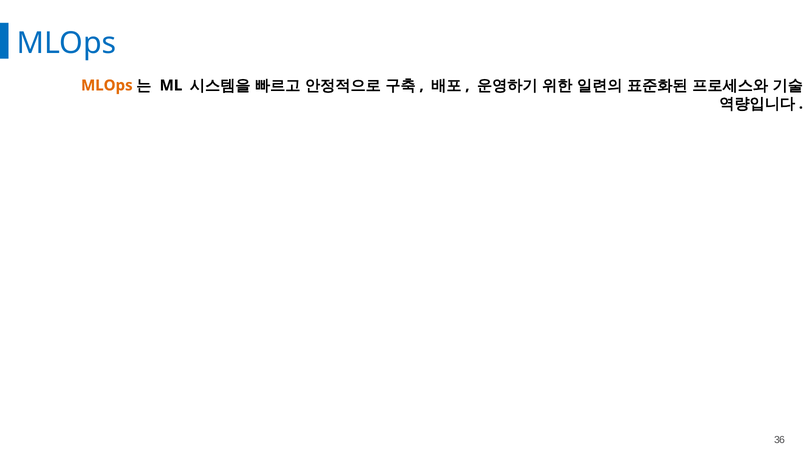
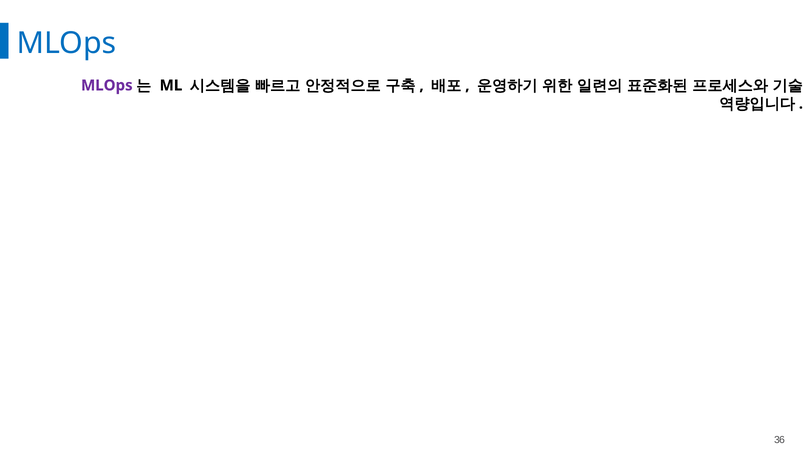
MLOps at (107, 85) colour: orange -> purple
